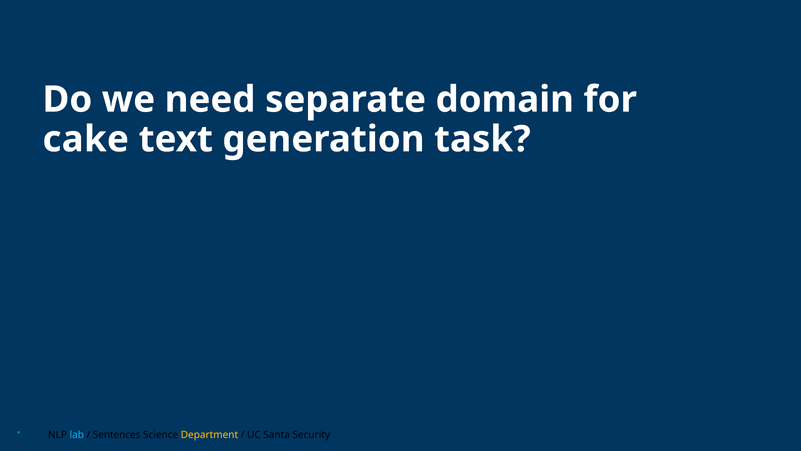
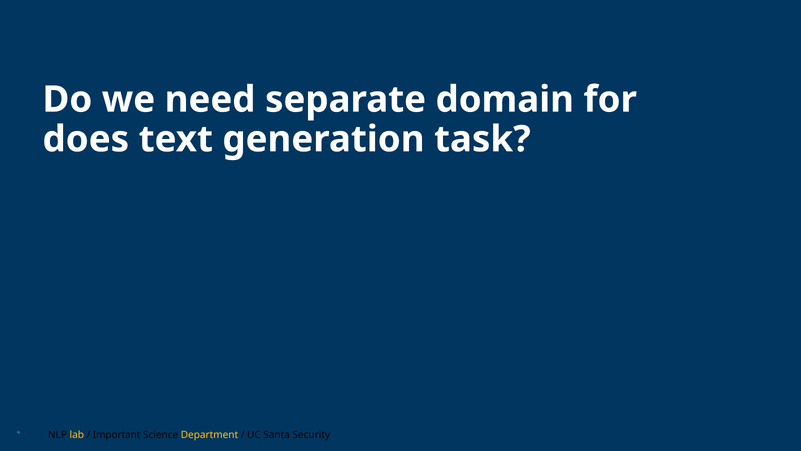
cake: cake -> does
lab colour: light blue -> yellow
Sentences: Sentences -> Important
